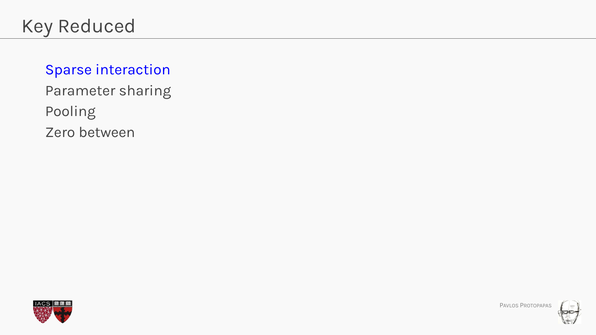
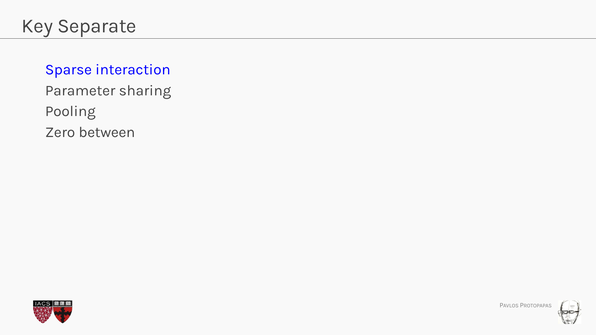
Reduced: Reduced -> Separate
